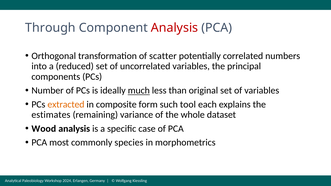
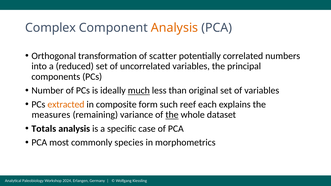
Through: Through -> Complex
Analysis at (175, 28) colour: red -> orange
tool: tool -> reef
estimates: estimates -> measures
the at (172, 115) underline: none -> present
Wood: Wood -> Totals
